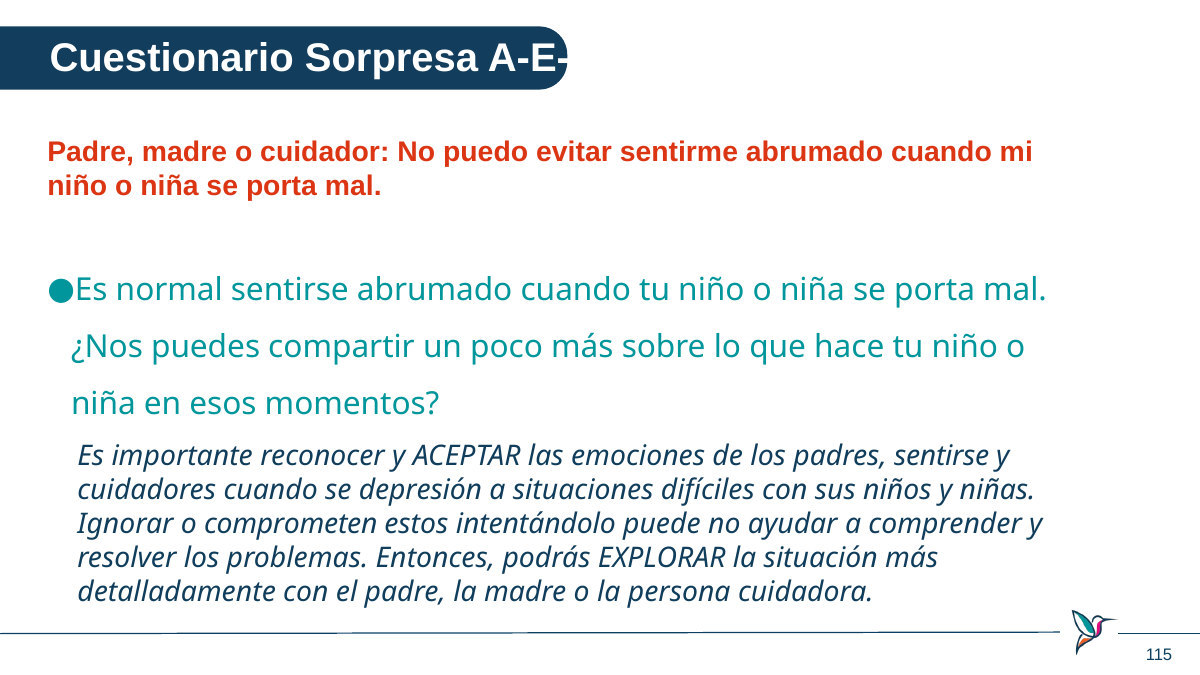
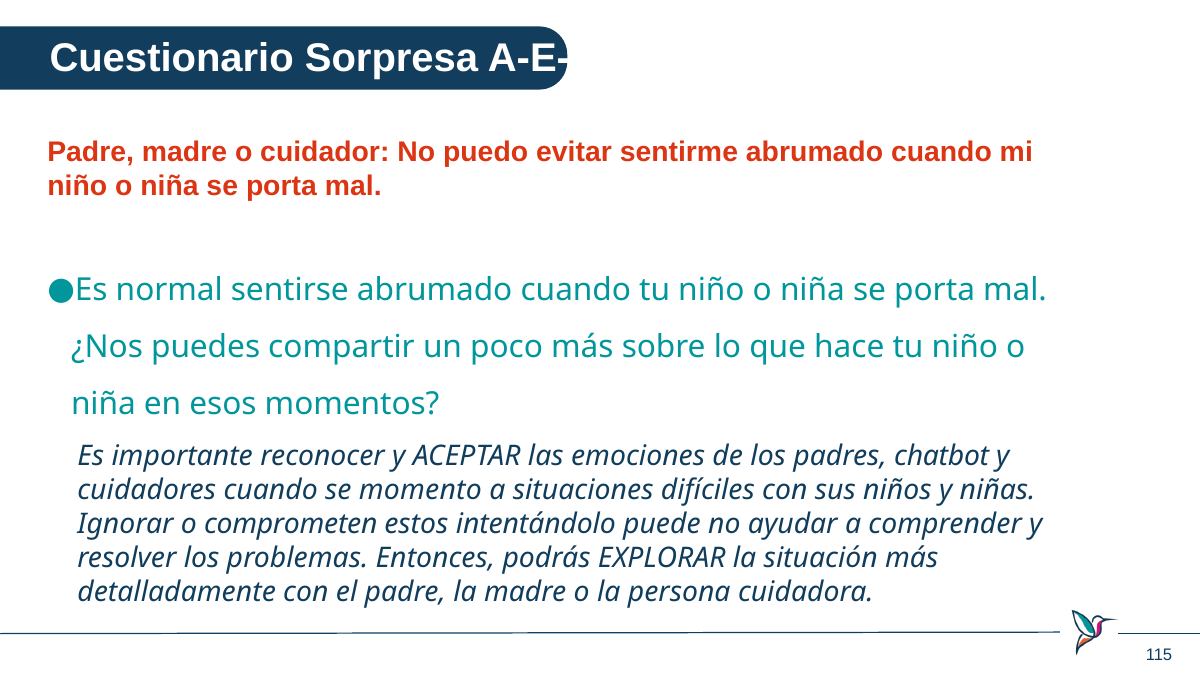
padres sentirse: sentirse -> chatbot
depresión: depresión -> momento
